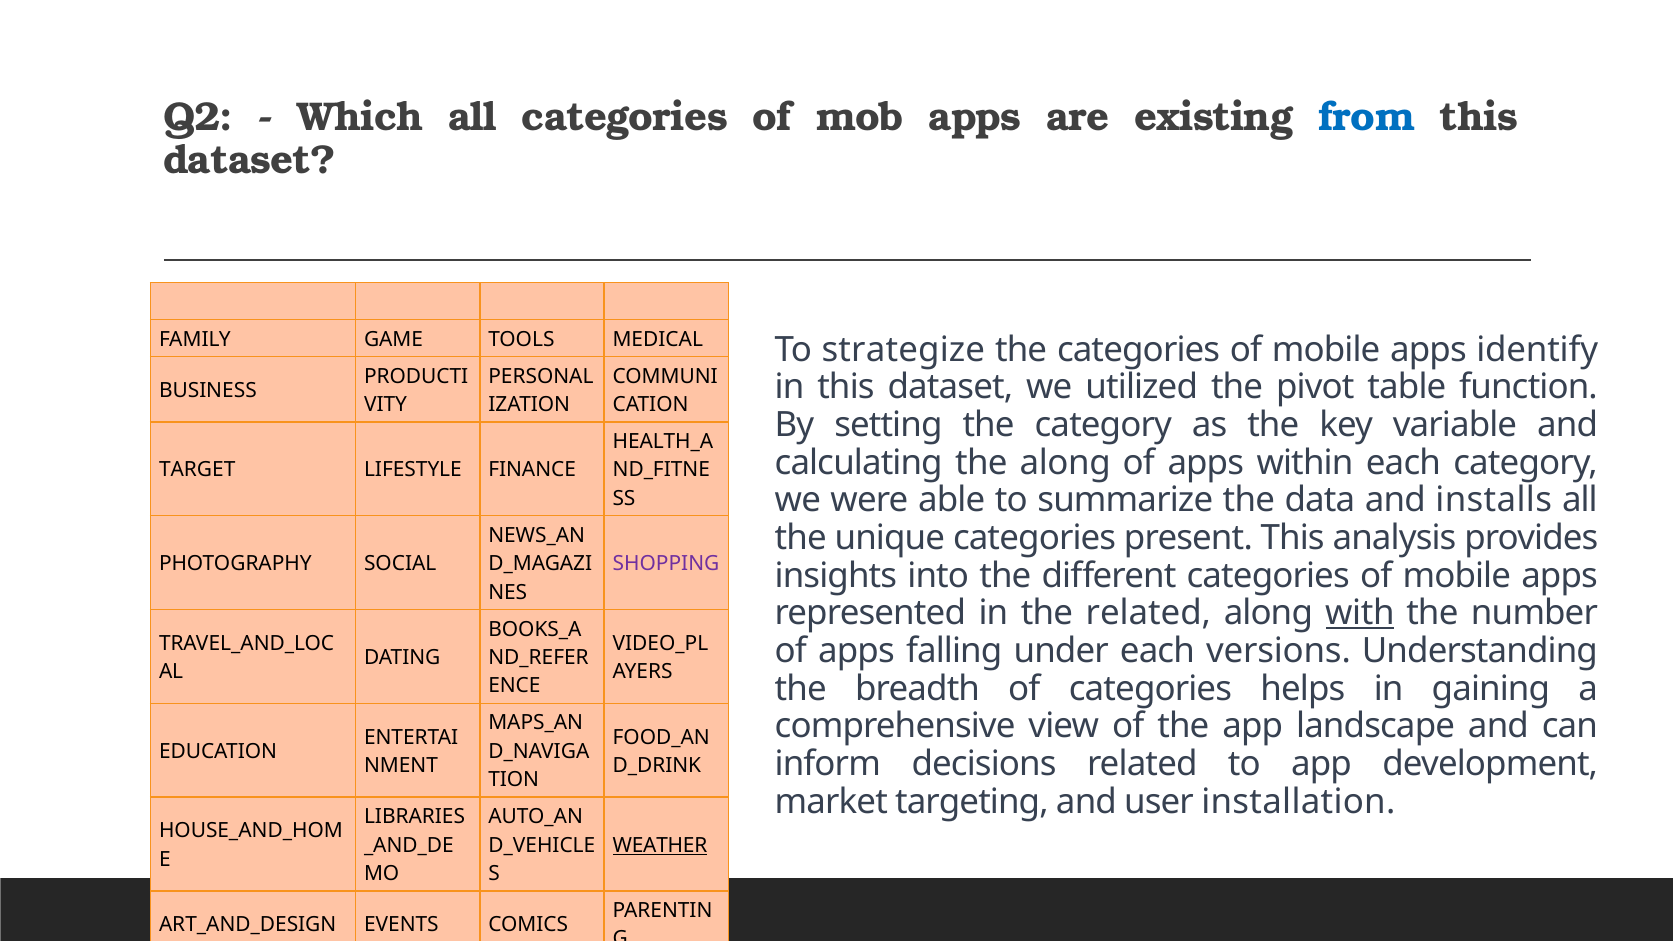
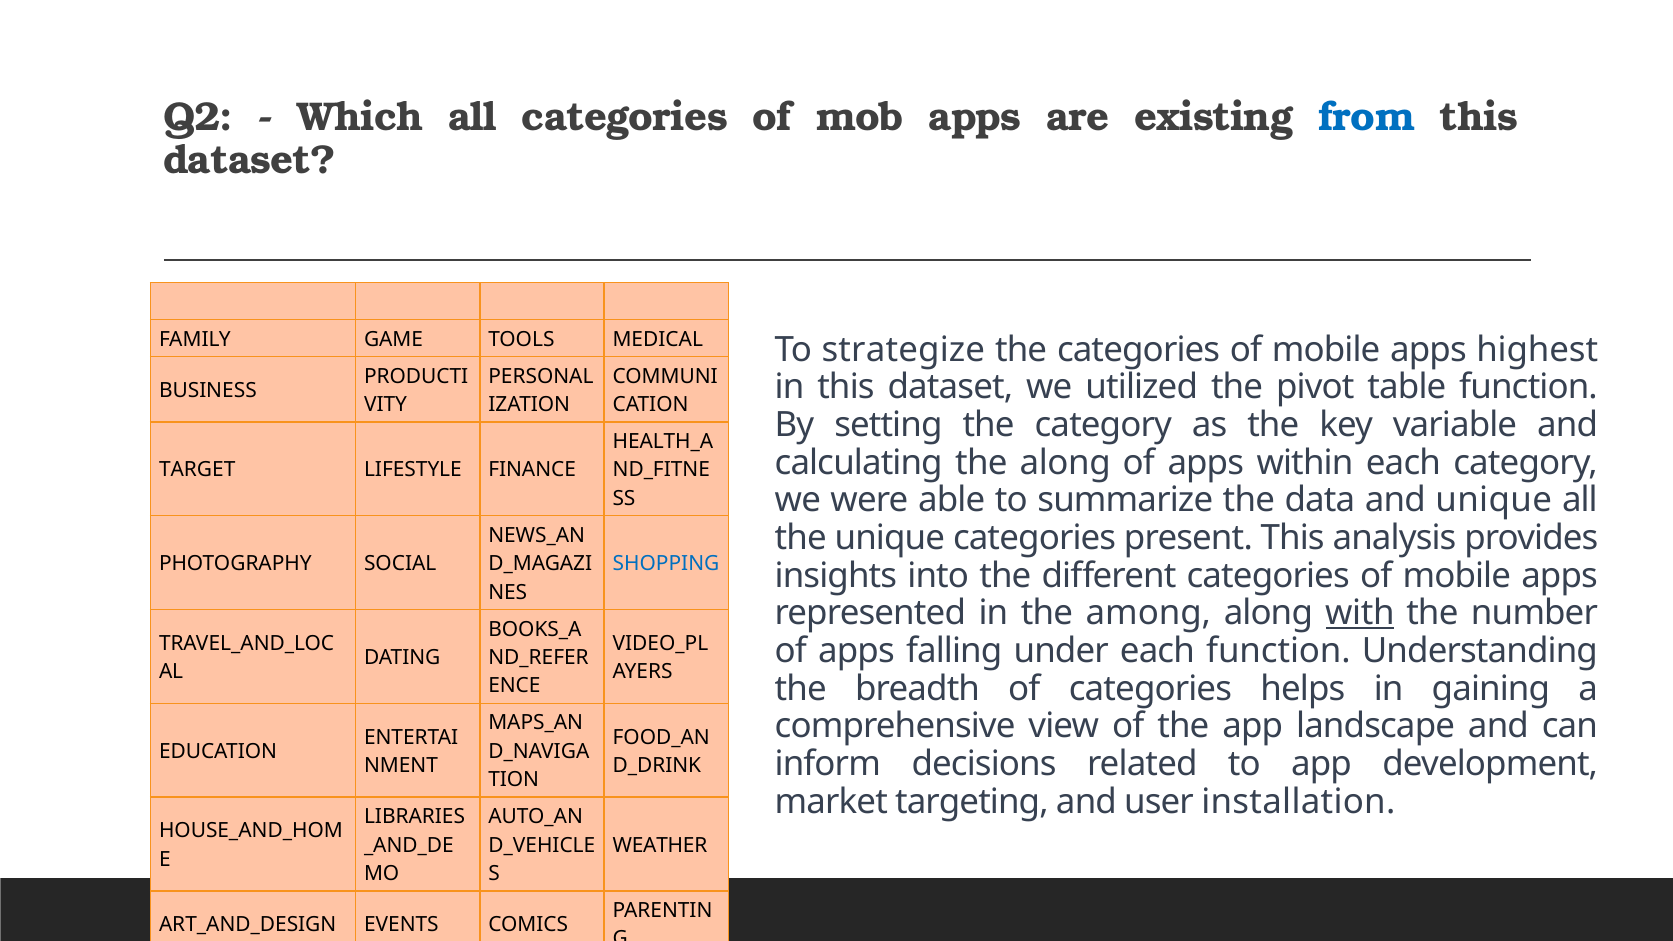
identify: identify -> highest
and installs: installs -> unique
SHOPPING colour: purple -> blue
the related: related -> among
each versions: versions -> function
WEATHER underline: present -> none
